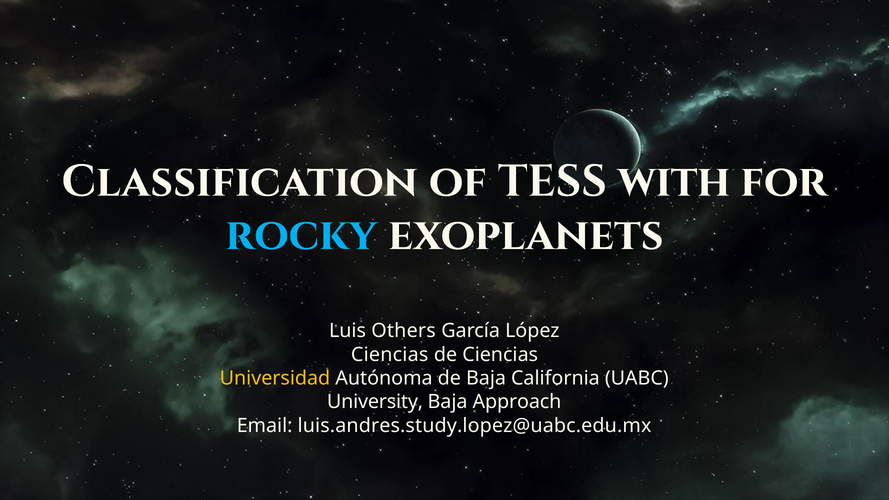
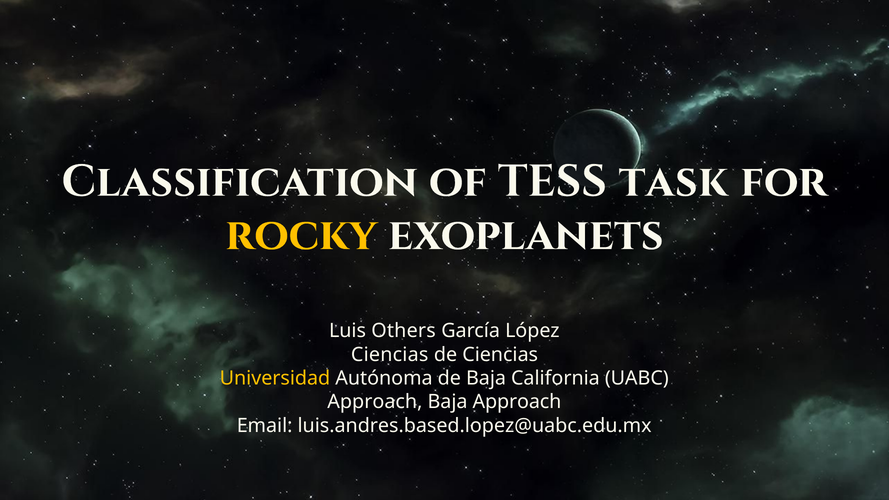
with: with -> task
rocky colour: light blue -> yellow
University at (375, 402): University -> Approach
luis.andres.study.lopez@uabc.edu.mx: luis.andres.study.lopez@uabc.edu.mx -> luis.andres.based.lopez@uabc.edu.mx
